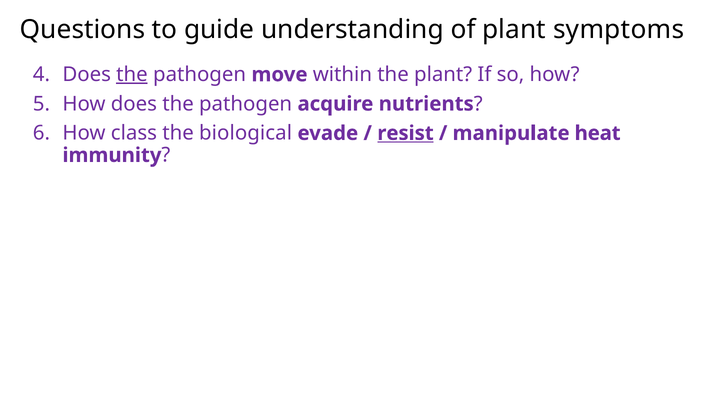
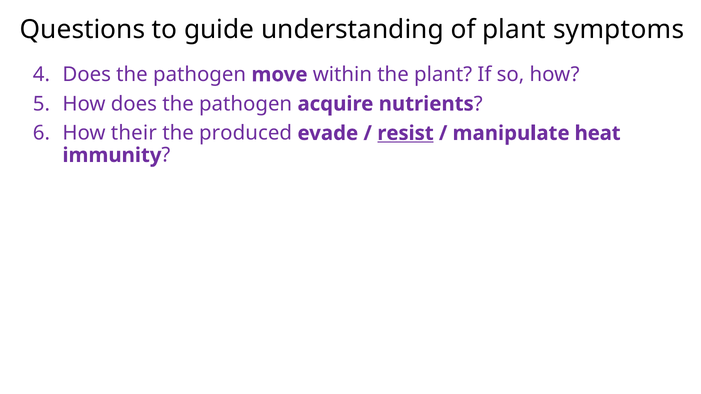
the at (132, 75) underline: present -> none
class: class -> their
biological: biological -> produced
